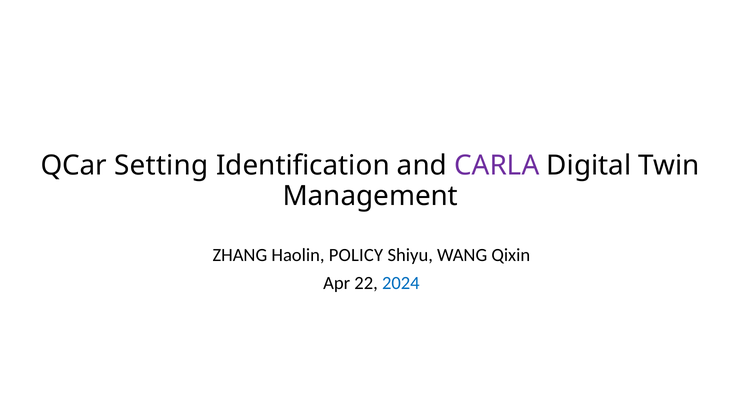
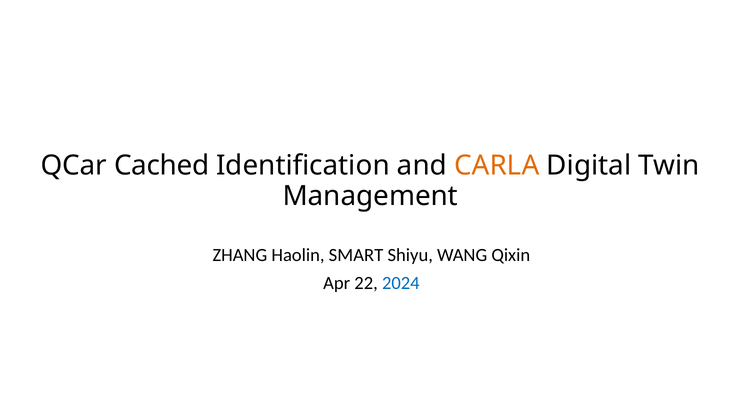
Setting: Setting -> Cached
CARLA colour: purple -> orange
POLICY: POLICY -> SMART
